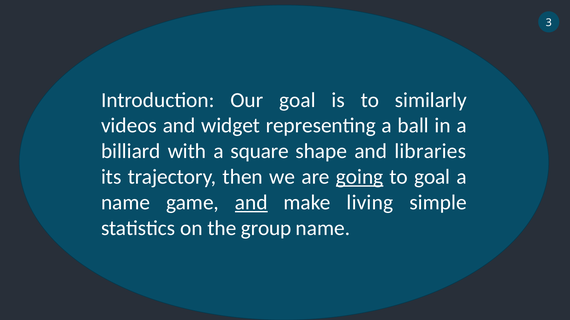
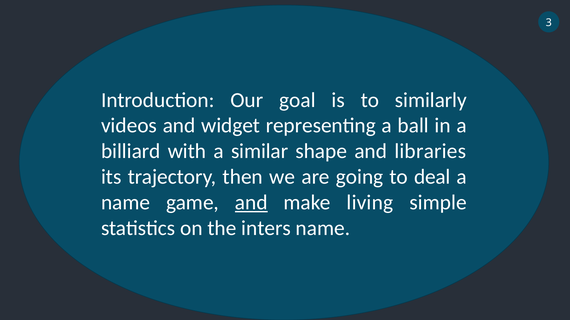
square: square -> similar
going underline: present -> none
to goal: goal -> deal
group: group -> inters
